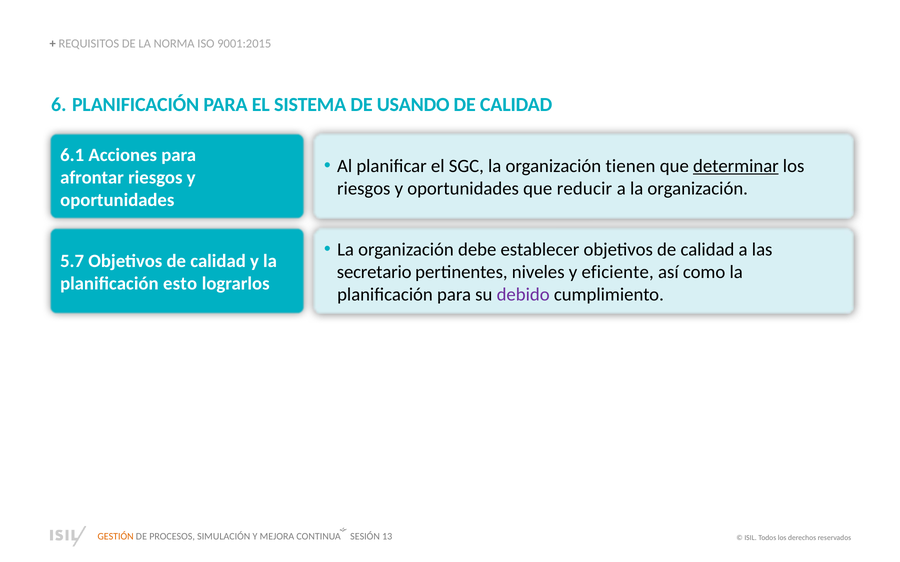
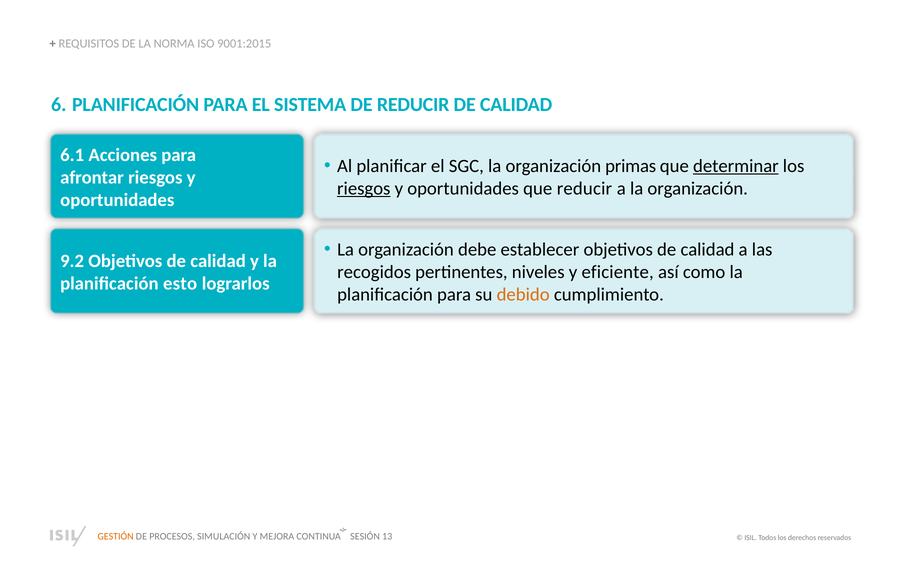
DE USANDO: USANDO -> REDUCIR
tienen: tienen -> primas
riesgos at (364, 189) underline: none -> present
5.7: 5.7 -> 9.2
secretario: secretario -> recogidos
debido colour: purple -> orange
